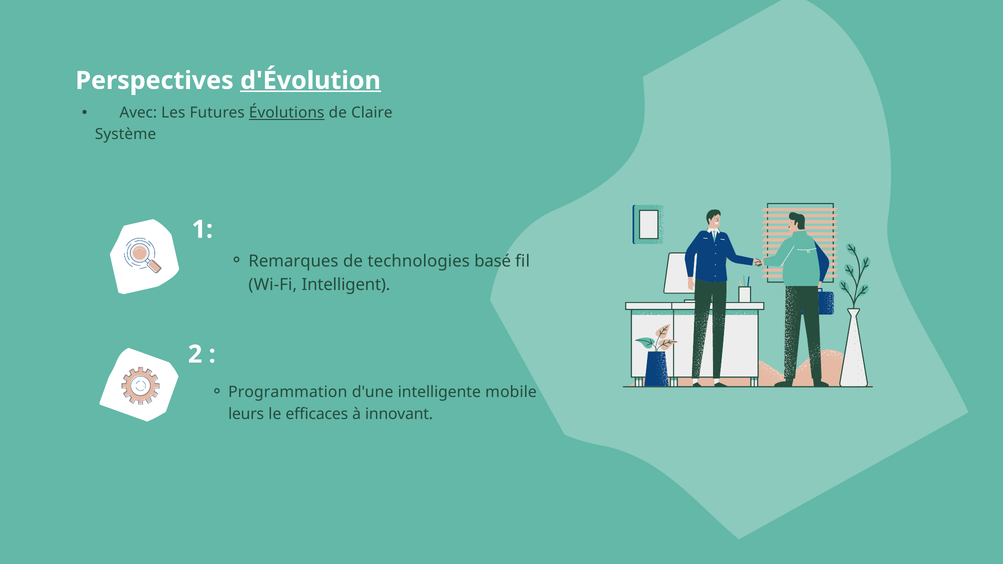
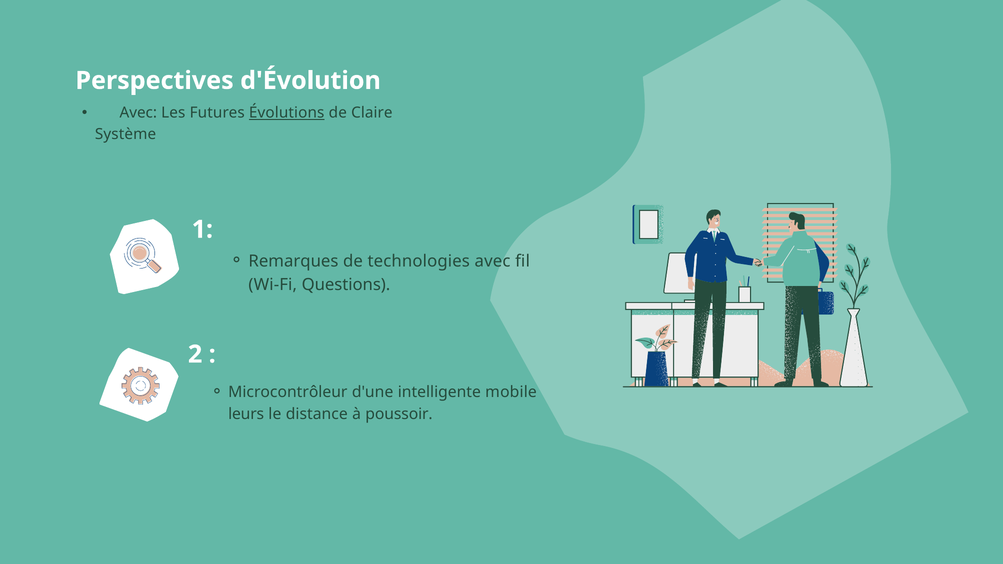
d'Évolution underline: present -> none
technologies basé: basé -> avec
Intelligent: Intelligent -> Questions
Programmation: Programmation -> Microcontrôleur
efficaces: efficaces -> distance
innovant: innovant -> poussoir
